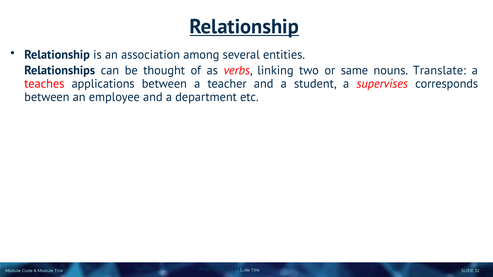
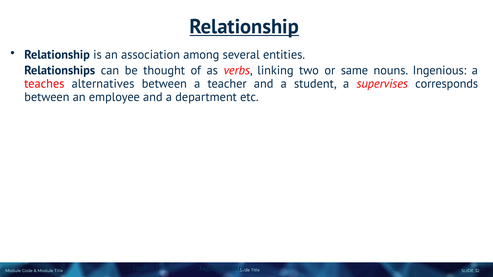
Translate: Translate -> Ingenious
applications: applications -> alternatives
